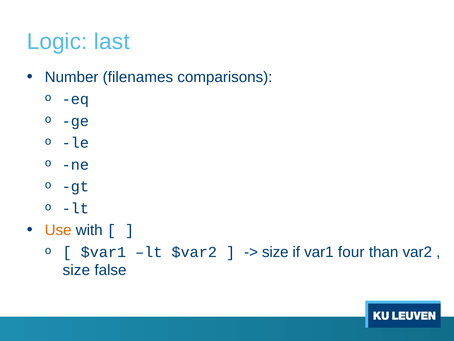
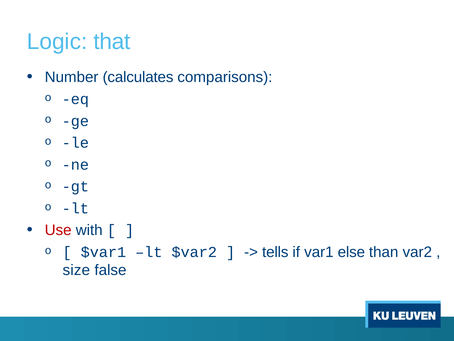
last: last -> that
filenames: filenames -> calculates
Use colour: orange -> red
size at (275, 252): size -> tells
four: four -> else
